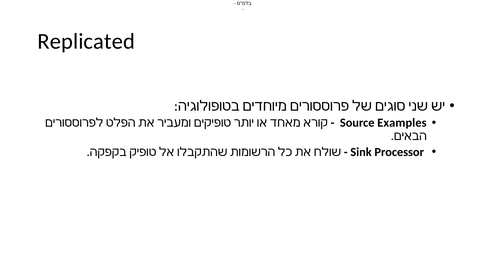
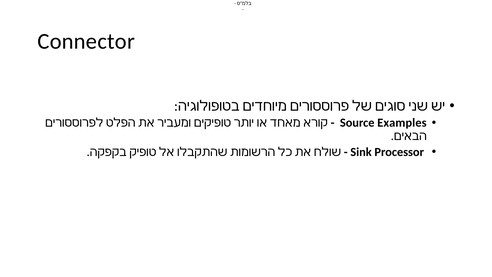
Replicated: Replicated -> Connector
